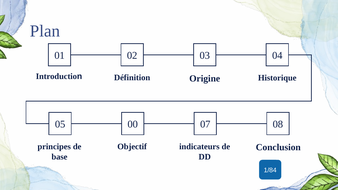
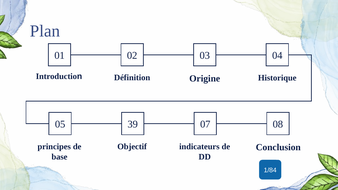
00: 00 -> 39
